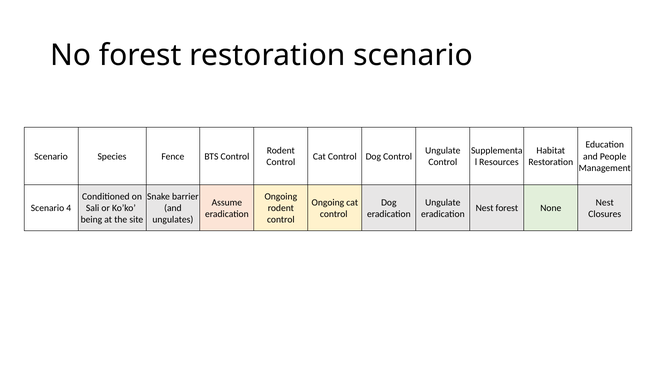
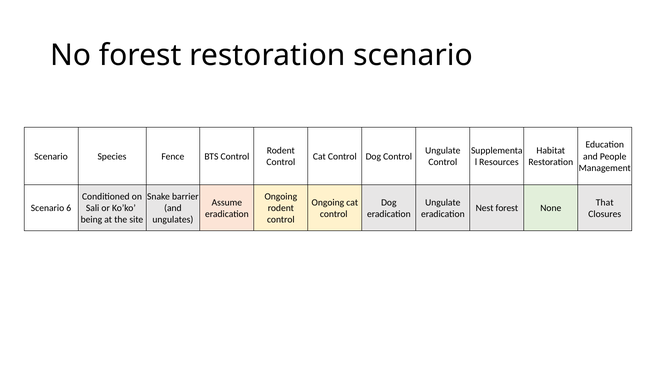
Nest at (605, 202): Nest -> That
4: 4 -> 6
